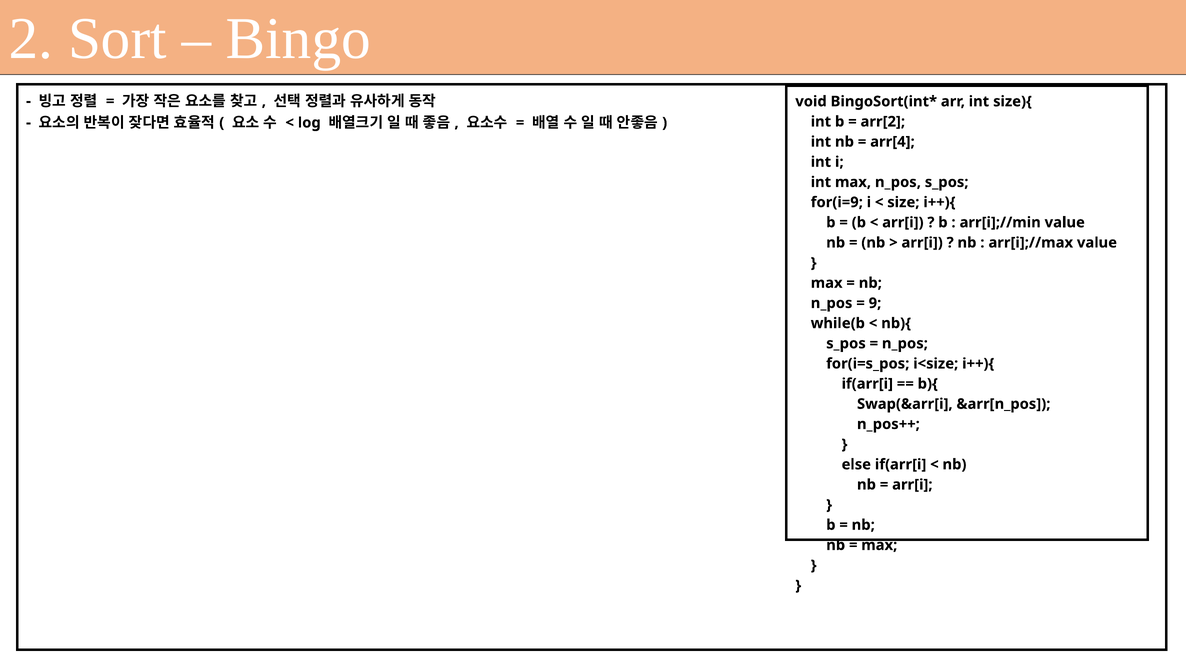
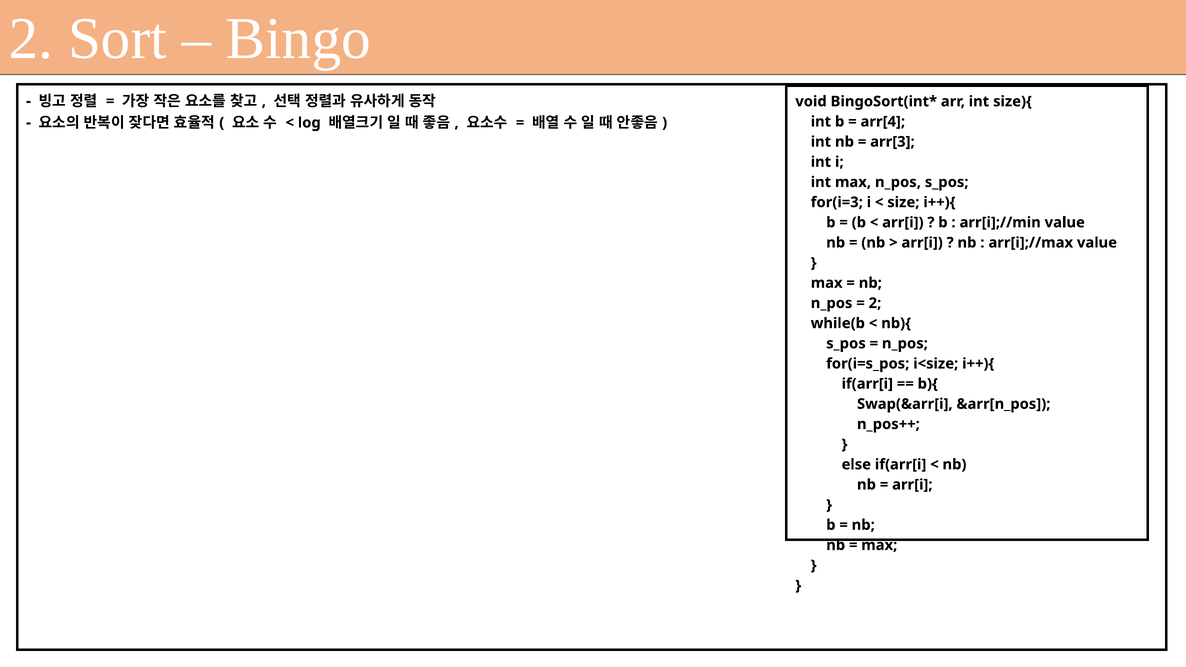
arr[2: arr[2 -> arr[4
arr[4: arr[4 -> arr[3
for(i=9: for(i=9 -> for(i=3
9 at (875, 303): 9 -> 2
